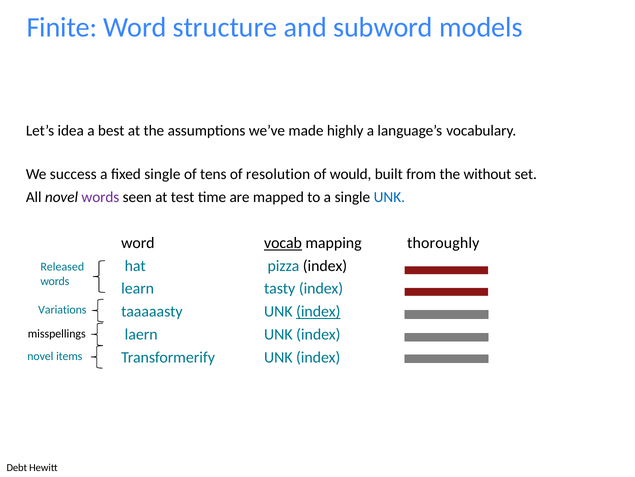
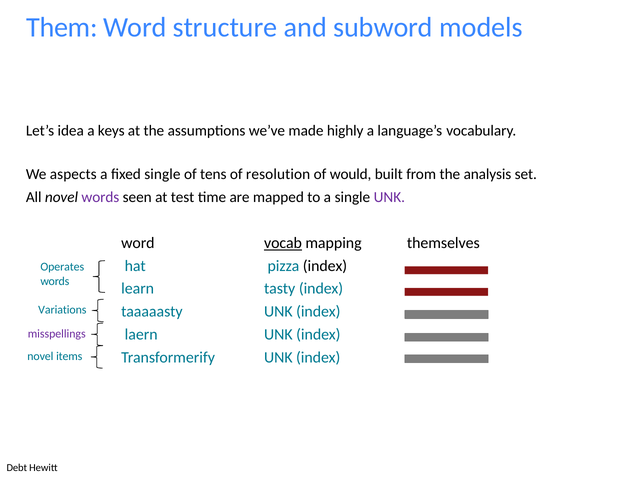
Finite: Finite -> Them
best: best -> keys
success: success -> aspects
without: without -> analysis
UNK at (389, 197) colour: blue -> purple
thoroughly: thoroughly -> themselves
Released: Released -> Operates
index at (318, 311) underline: present -> none
misspellings colour: black -> purple
